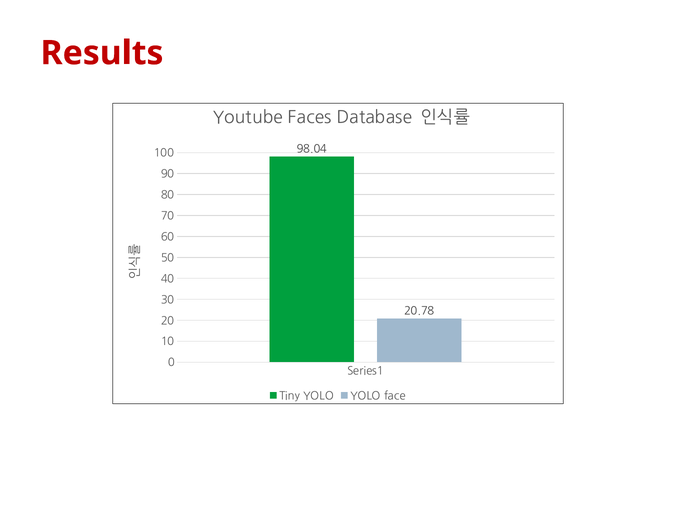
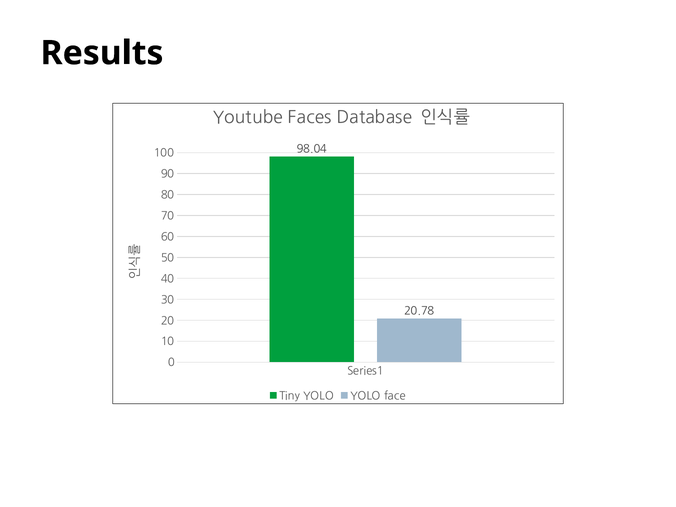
Results colour: red -> black
